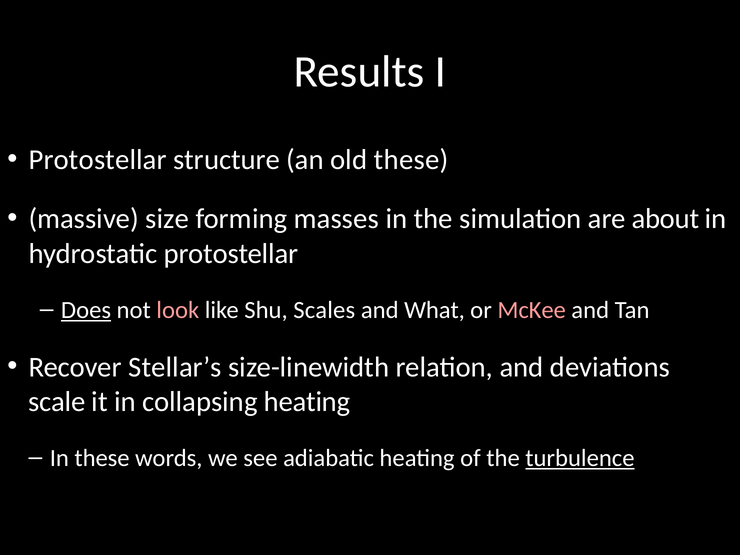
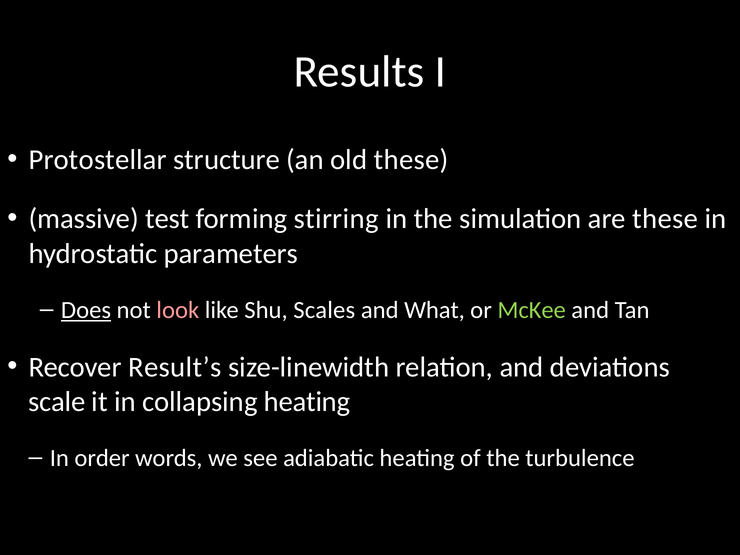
size: size -> test
masses: masses -> stirring
are about: about -> these
hydrostatic protostellar: protostellar -> parameters
McKee colour: pink -> light green
Stellar’s: Stellar’s -> Result’s
In these: these -> order
turbulence underline: present -> none
